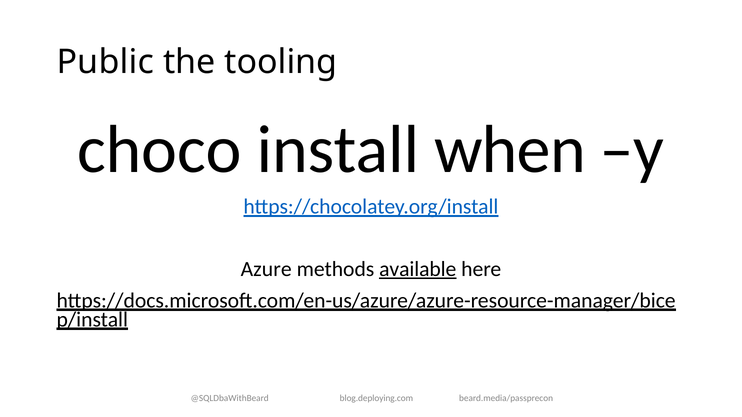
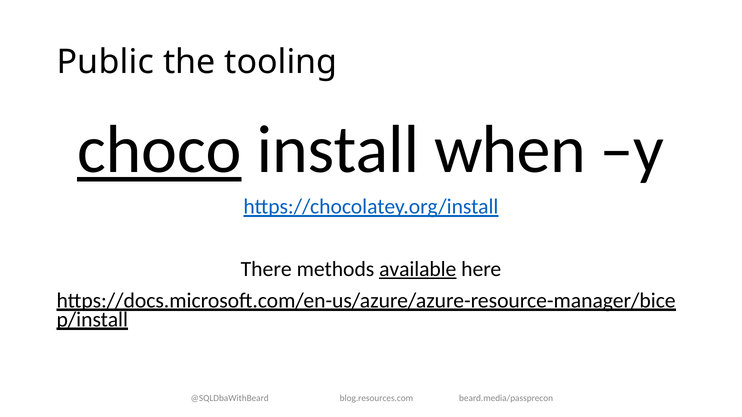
choco underline: none -> present
Azure: Azure -> There
blog.deploying.com: blog.deploying.com -> blog.resources.com
